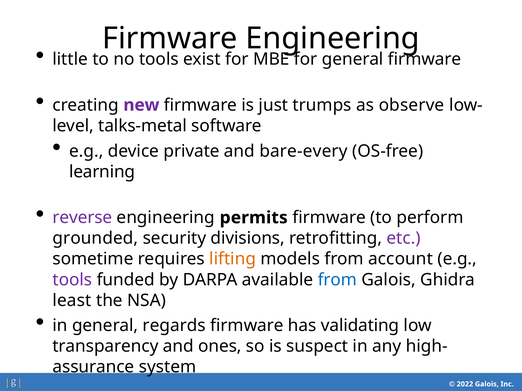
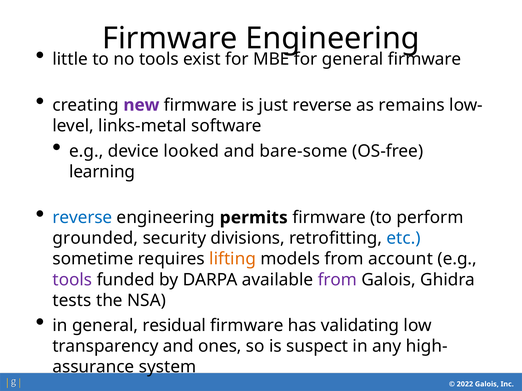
just trumps: trumps -> reverse
observe: observe -> remains
talks-metal: talks-metal -> links-metal
private: private -> looked
bare-every: bare-every -> bare-some
reverse at (82, 218) colour: purple -> blue
etc colour: purple -> blue
from at (337, 280) colour: blue -> purple
least: least -> tests
regards: regards -> residual
